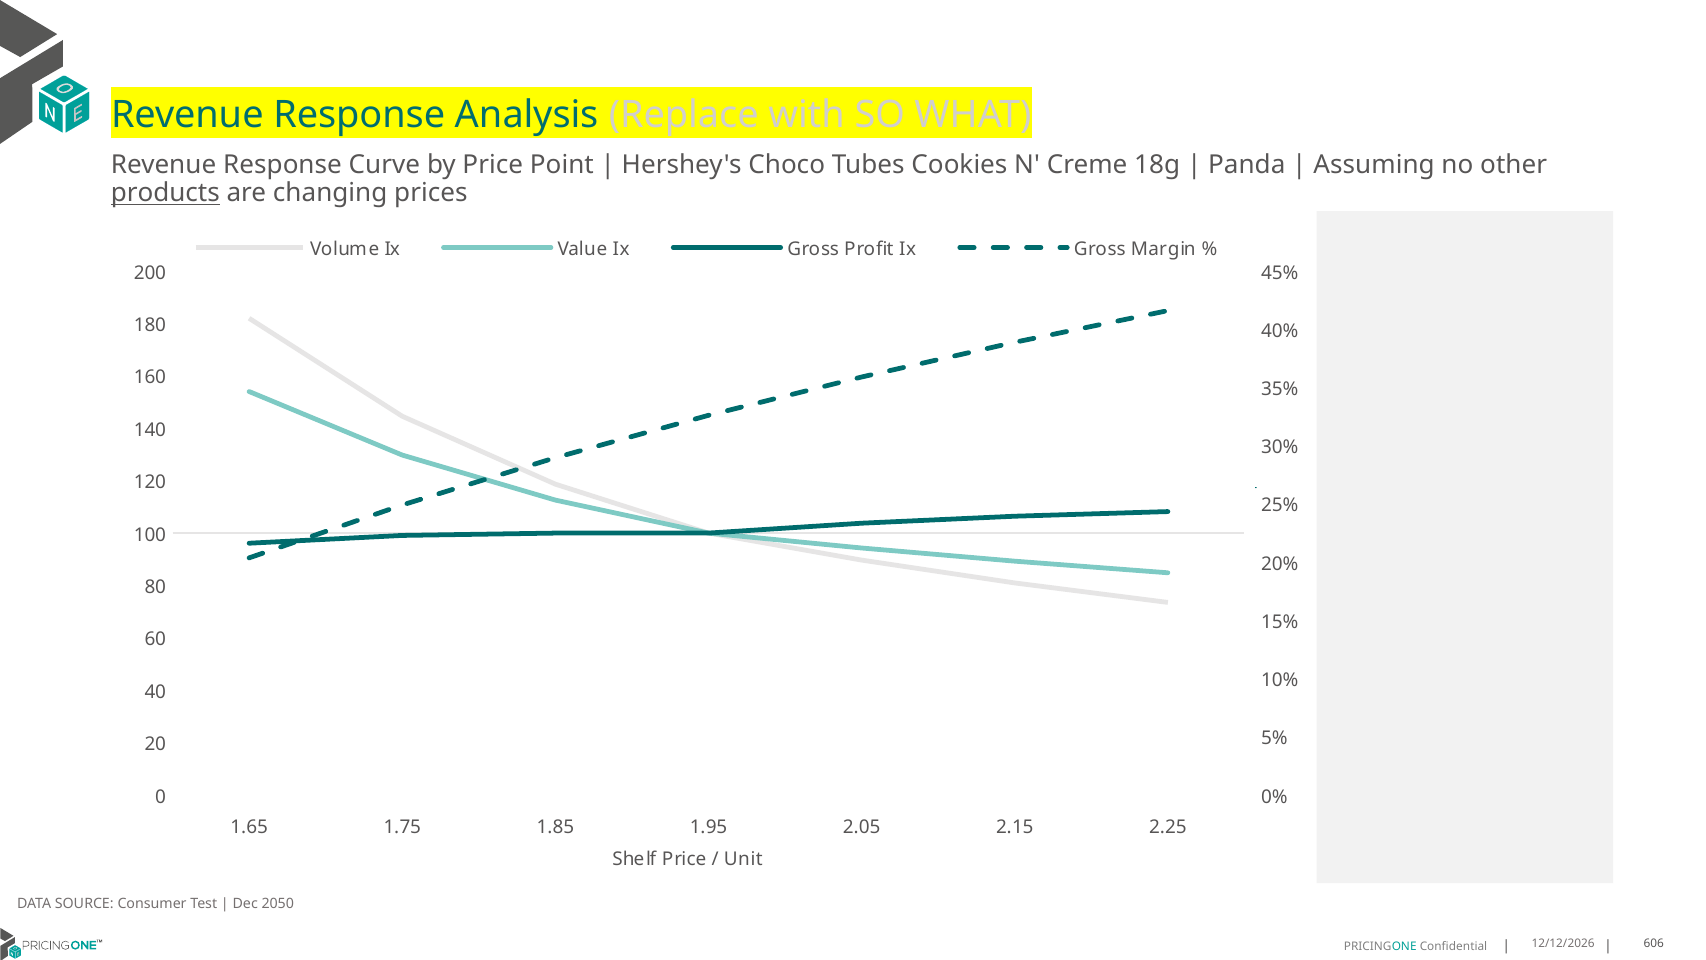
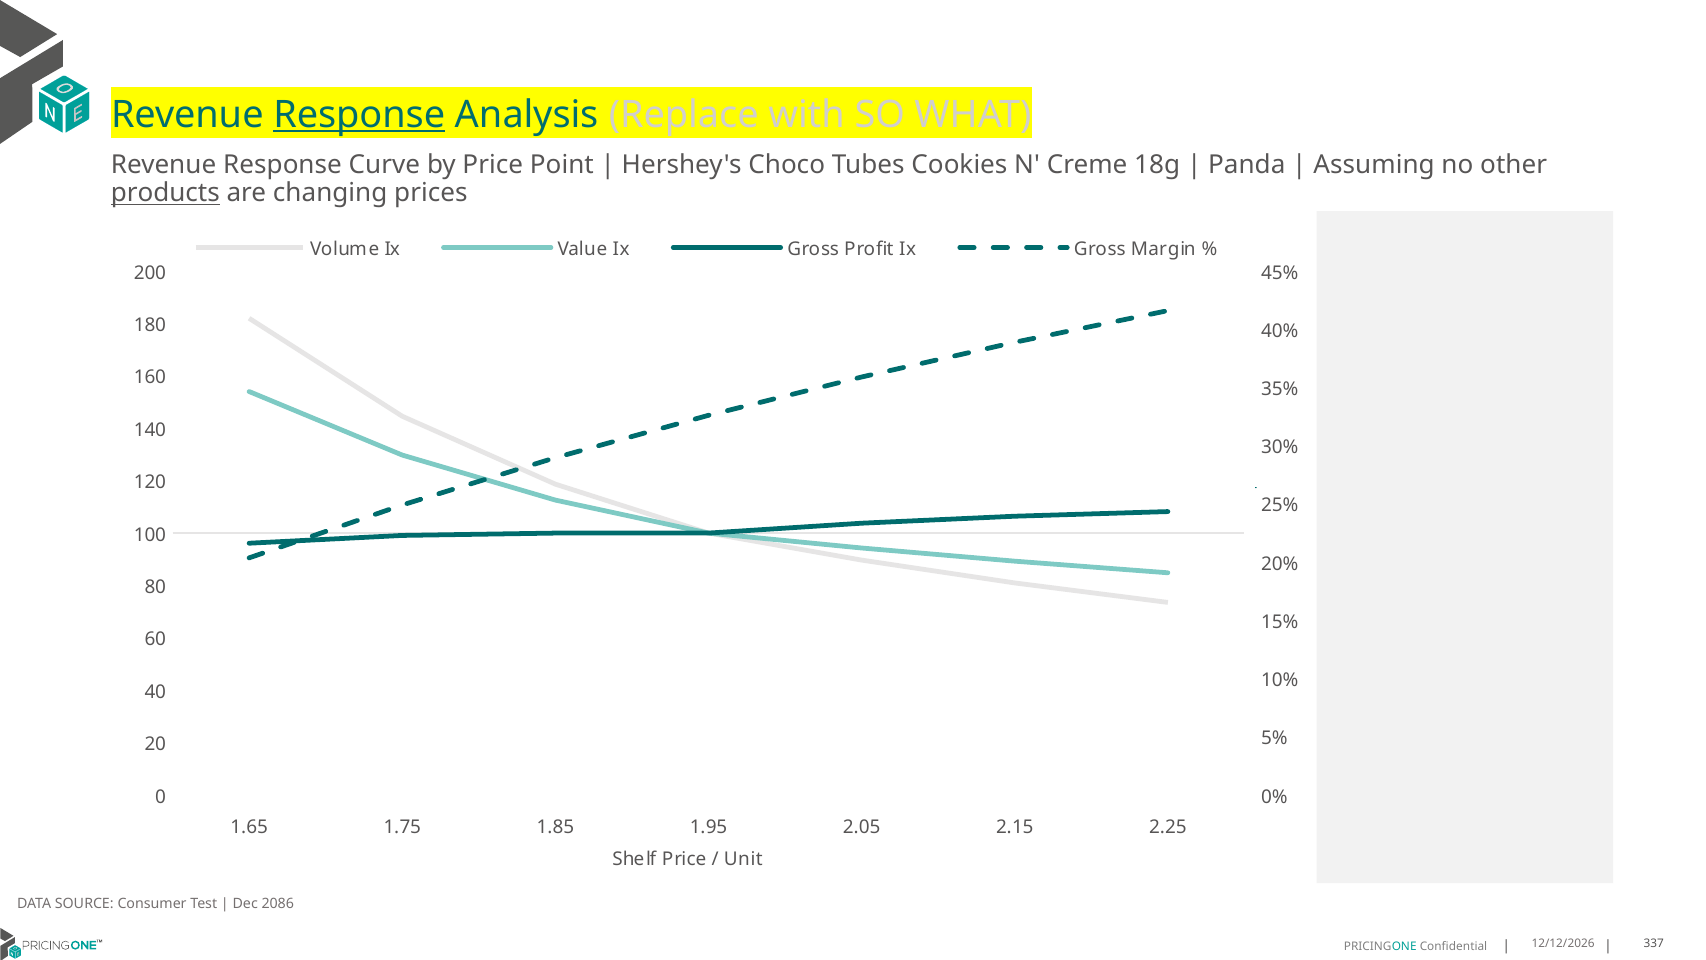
Response at (359, 115) underline: none -> present
2050: 2050 -> 2086
606: 606 -> 337
